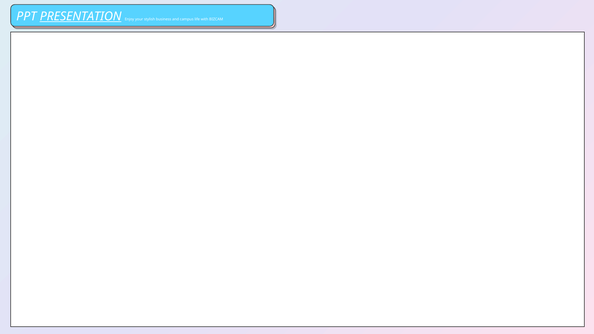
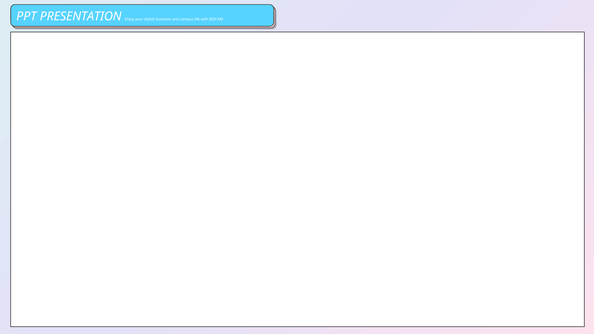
PRESENTATION underline: present -> none
